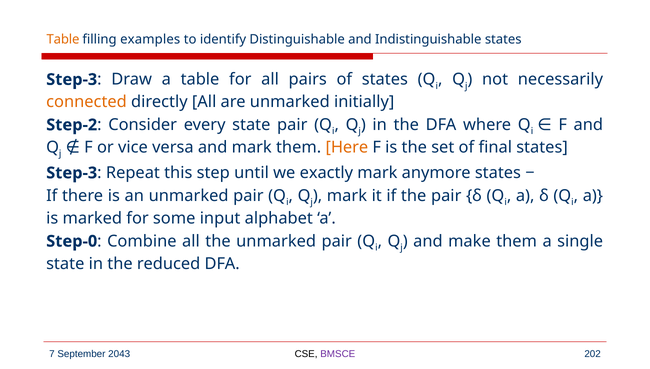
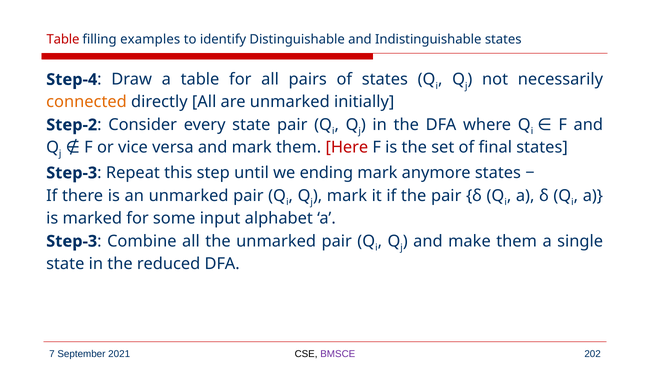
Table at (63, 39) colour: orange -> red
Step-3 at (72, 80): Step-3 -> Step-4
Here colour: orange -> red
exactly: exactly -> ending
Step-0 at (72, 241): Step-0 -> Step-3
2043: 2043 -> 2021
